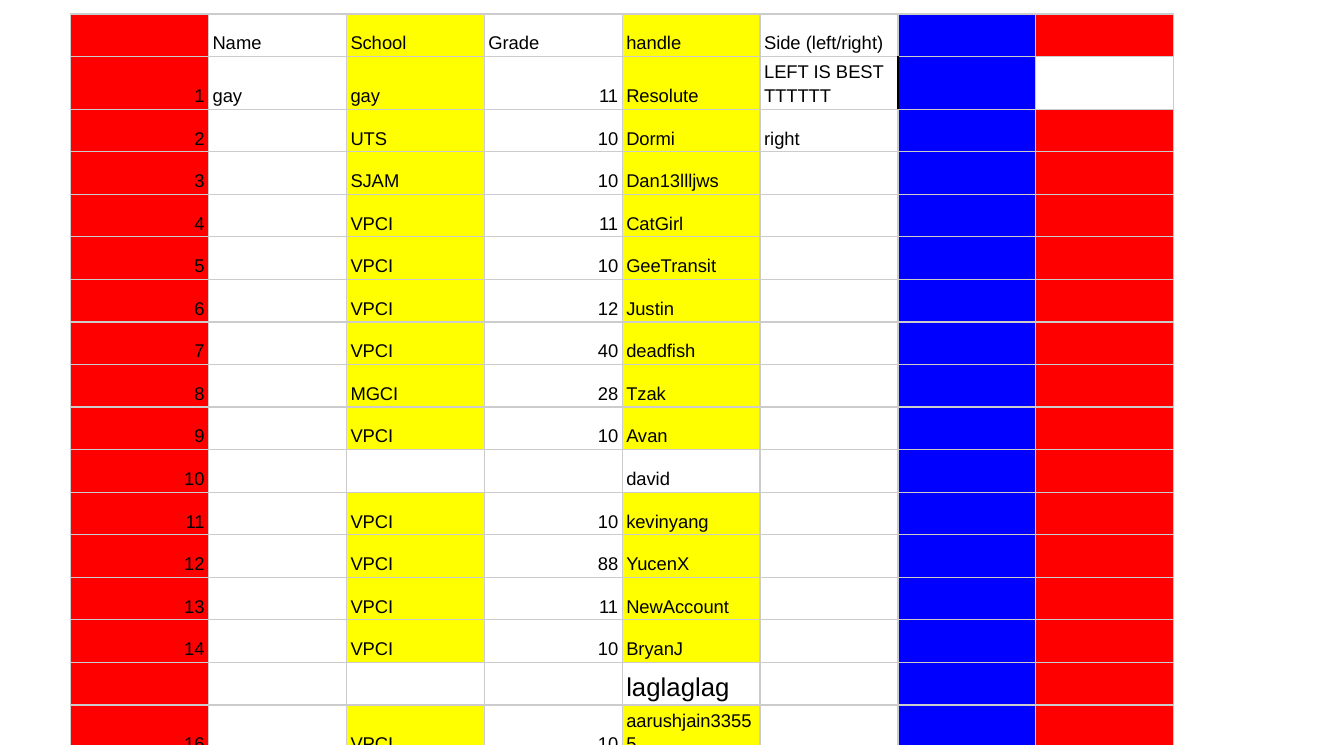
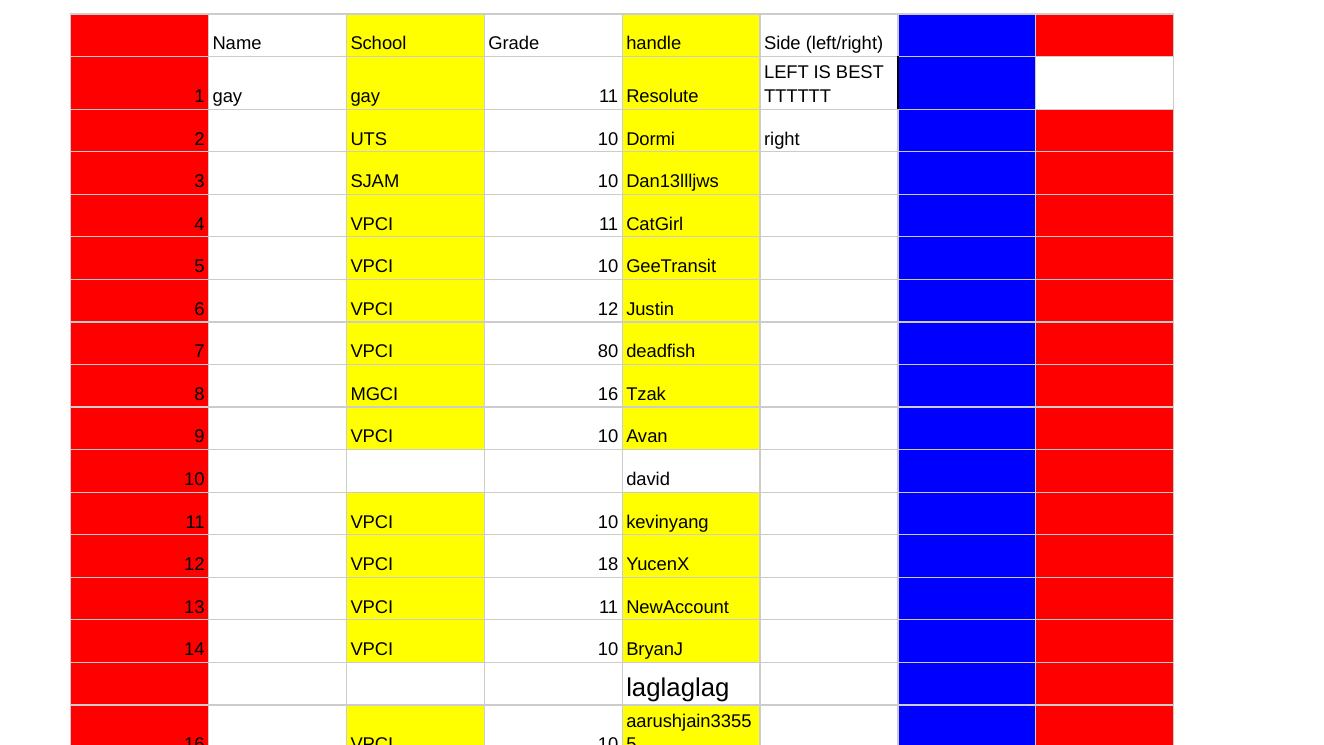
40: 40 -> 80
MGCI 28: 28 -> 16
88: 88 -> 18
